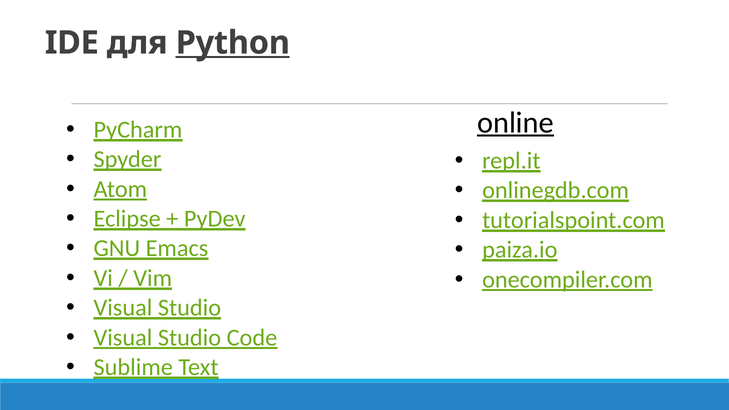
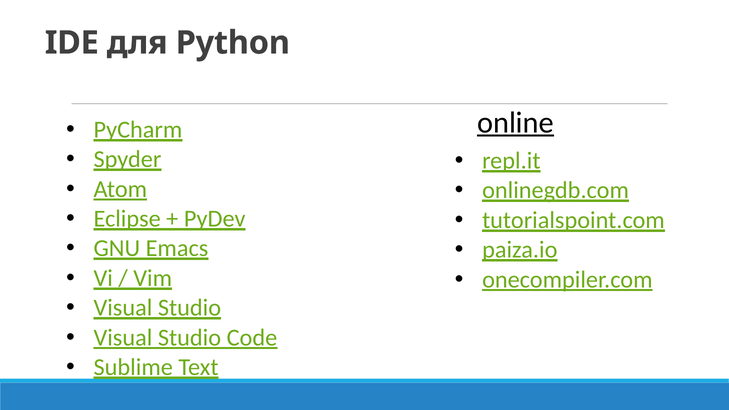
Python underline: present -> none
